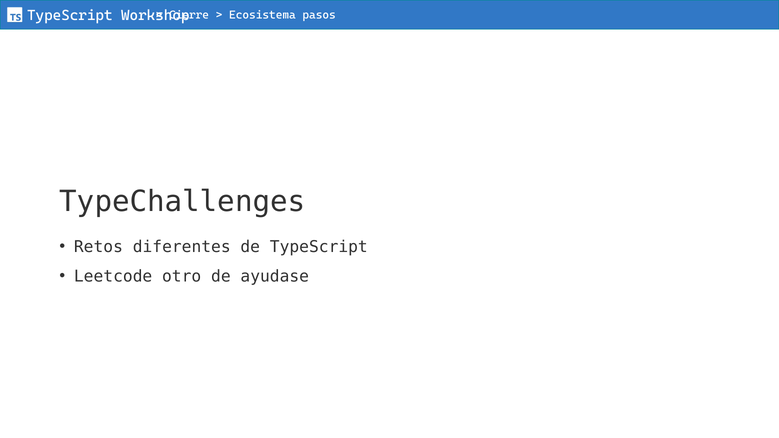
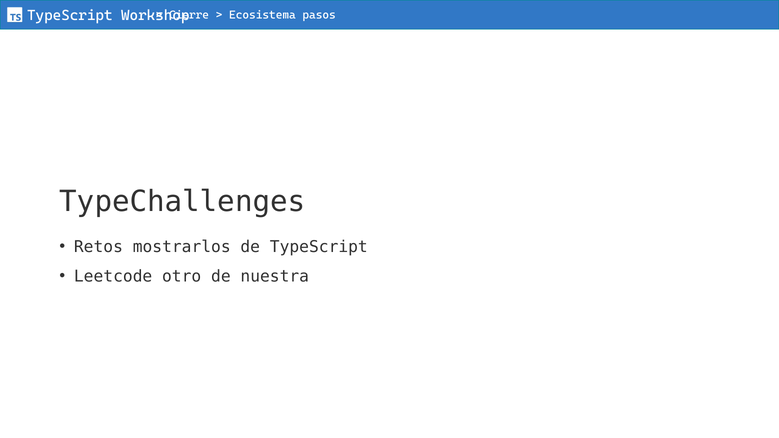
diferentes: diferentes -> mostrarlos
ayudase: ayudase -> nuestra
